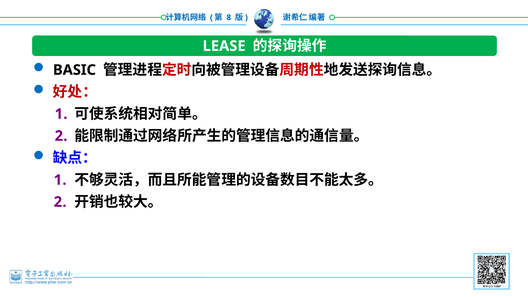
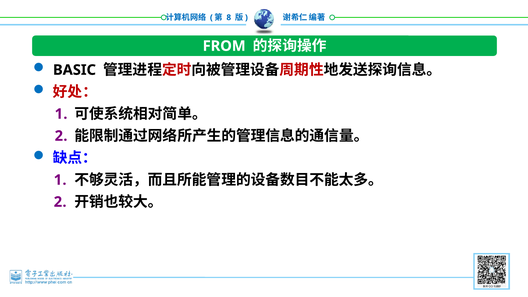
LEASE: LEASE -> FROM
